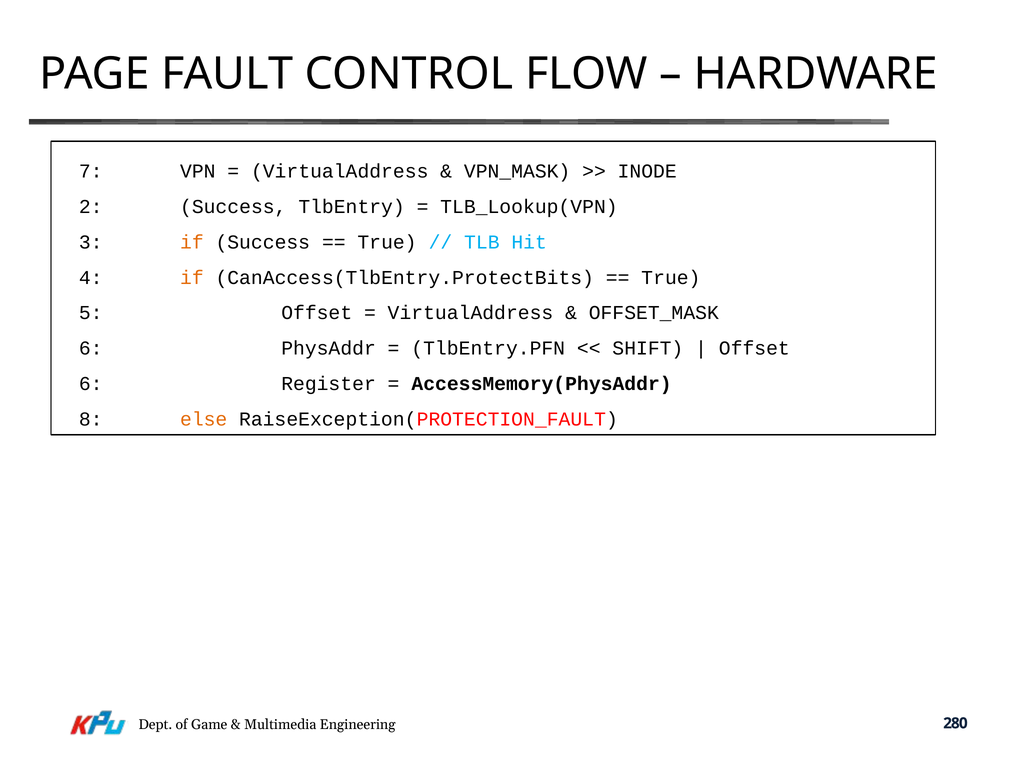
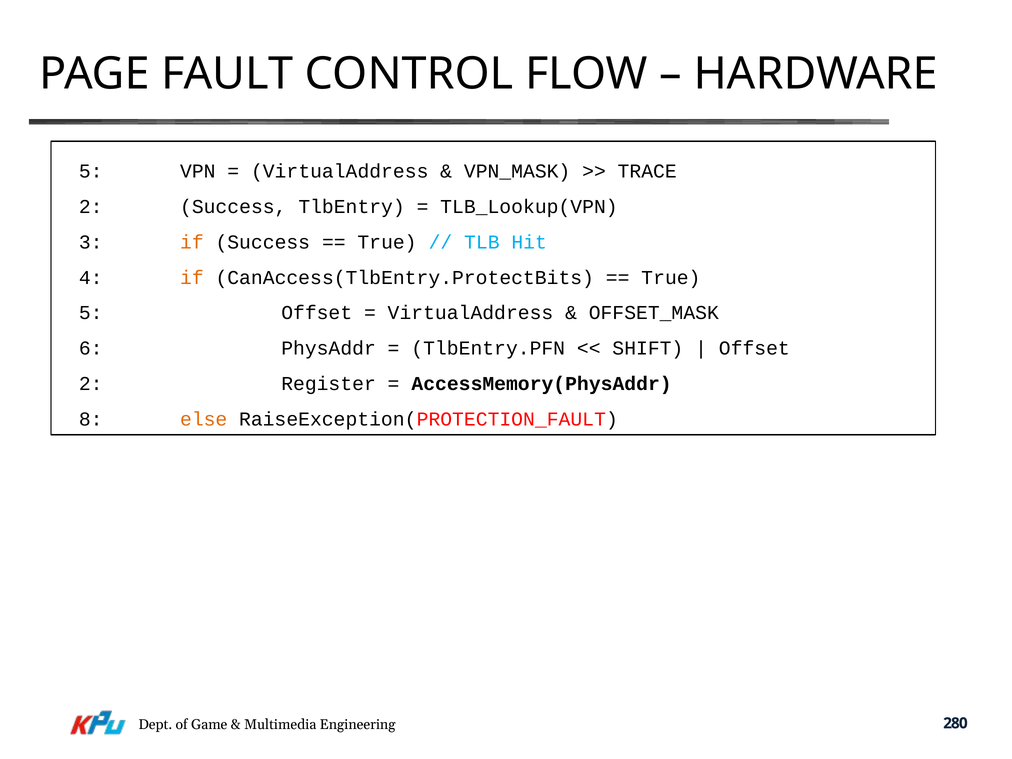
7 at (91, 171): 7 -> 5
INODE: INODE -> TRACE
6 at (91, 384): 6 -> 2
